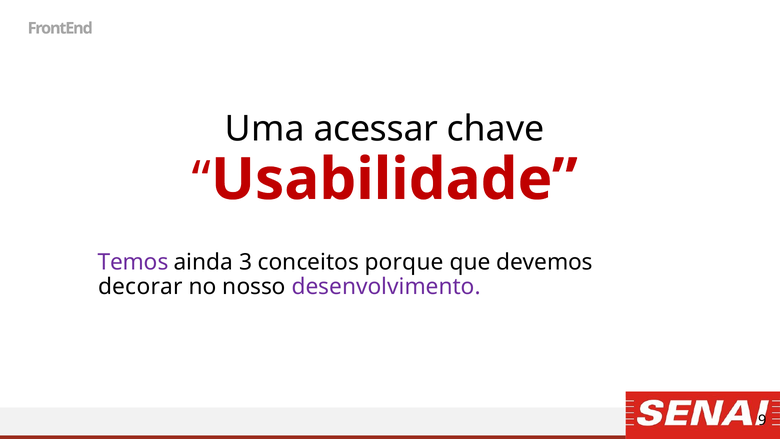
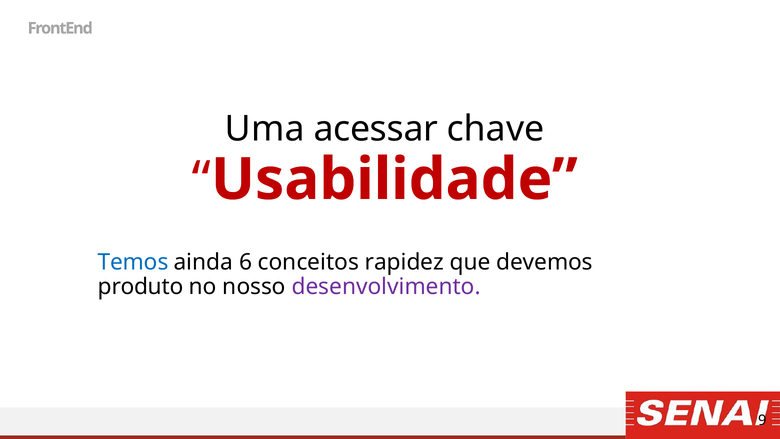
Temos colour: purple -> blue
3: 3 -> 6
porque: porque -> rapidez
decorar: decorar -> produto
